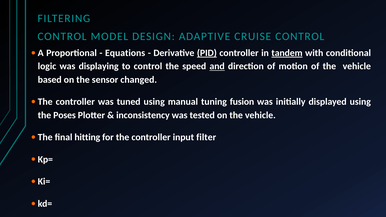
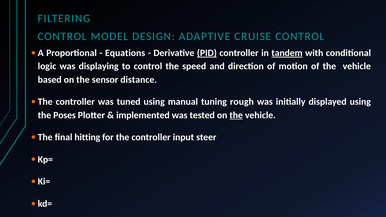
and underline: present -> none
changed: changed -> distance
fusion: fusion -> rough
inconsistency: inconsistency -> implemented
the at (236, 115) underline: none -> present
filter: filter -> steer
